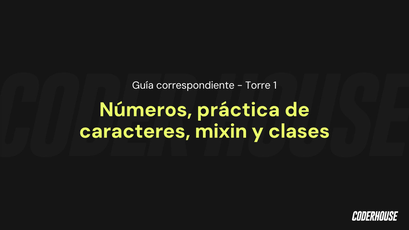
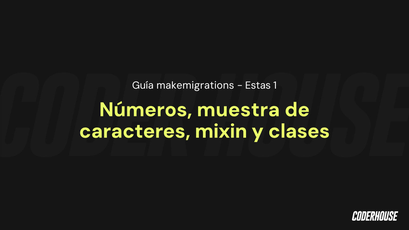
correspondiente: correspondiente -> makemigrations
Torre: Torre -> Estas
práctica: práctica -> muestra
